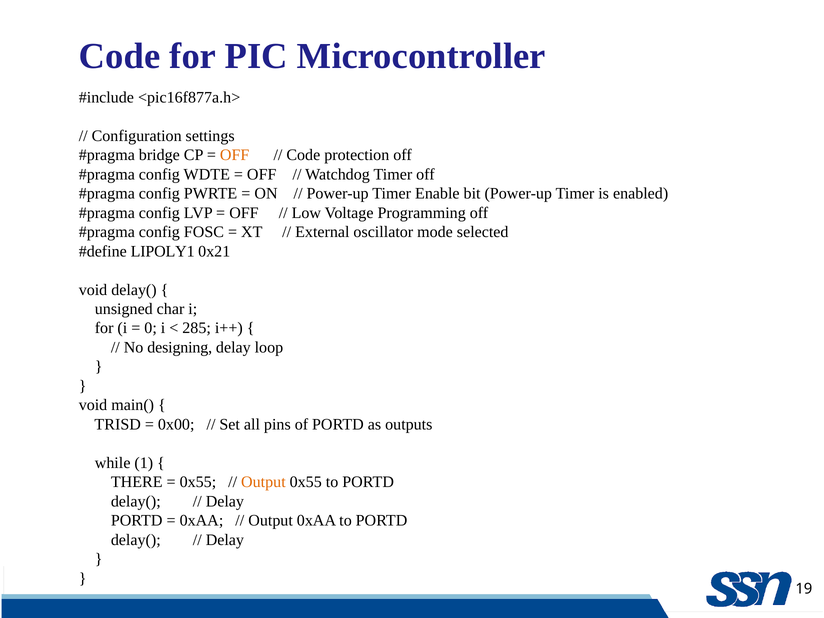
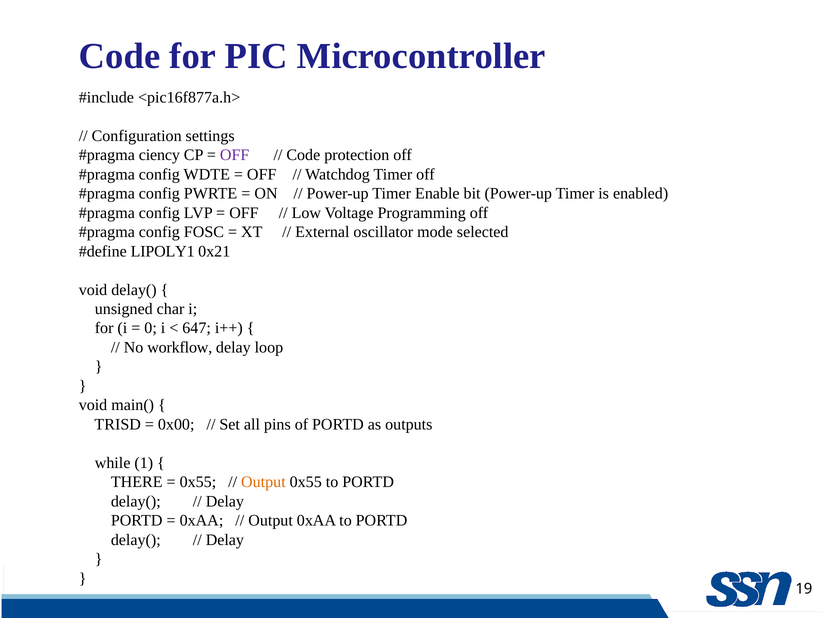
bridge: bridge -> ciency
OFF at (235, 155) colour: orange -> purple
285: 285 -> 647
designing: designing -> workflow
